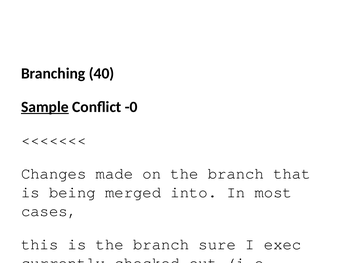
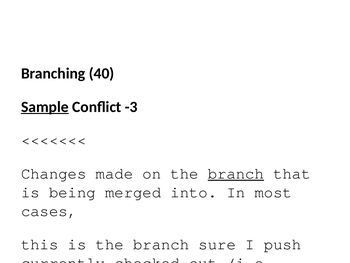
-0: -0 -> -3
branch at (236, 173) underline: none -> present
exec: exec -> push
